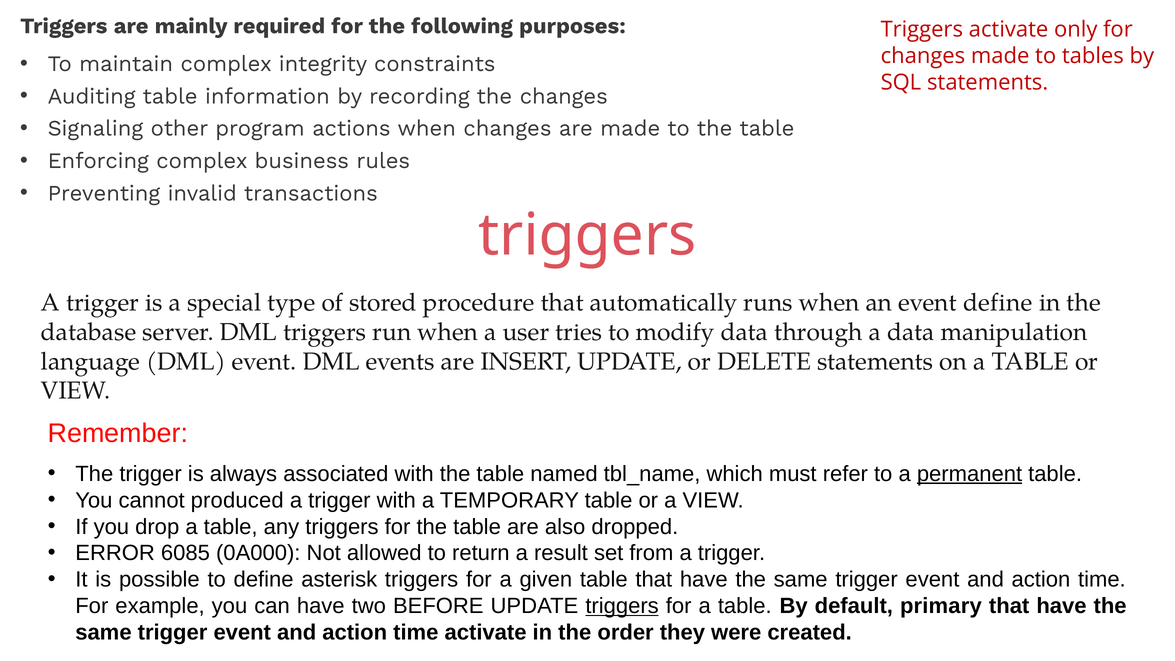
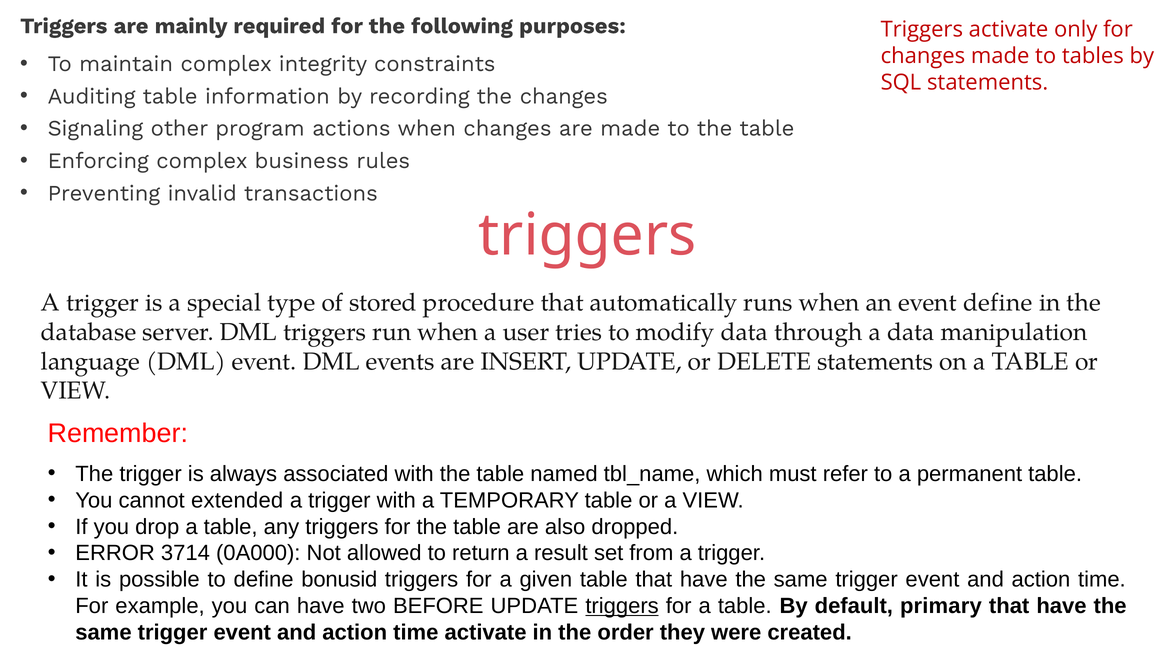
permanent underline: present -> none
produced: produced -> extended
6085: 6085 -> 3714
asterisk: asterisk -> bonusid
